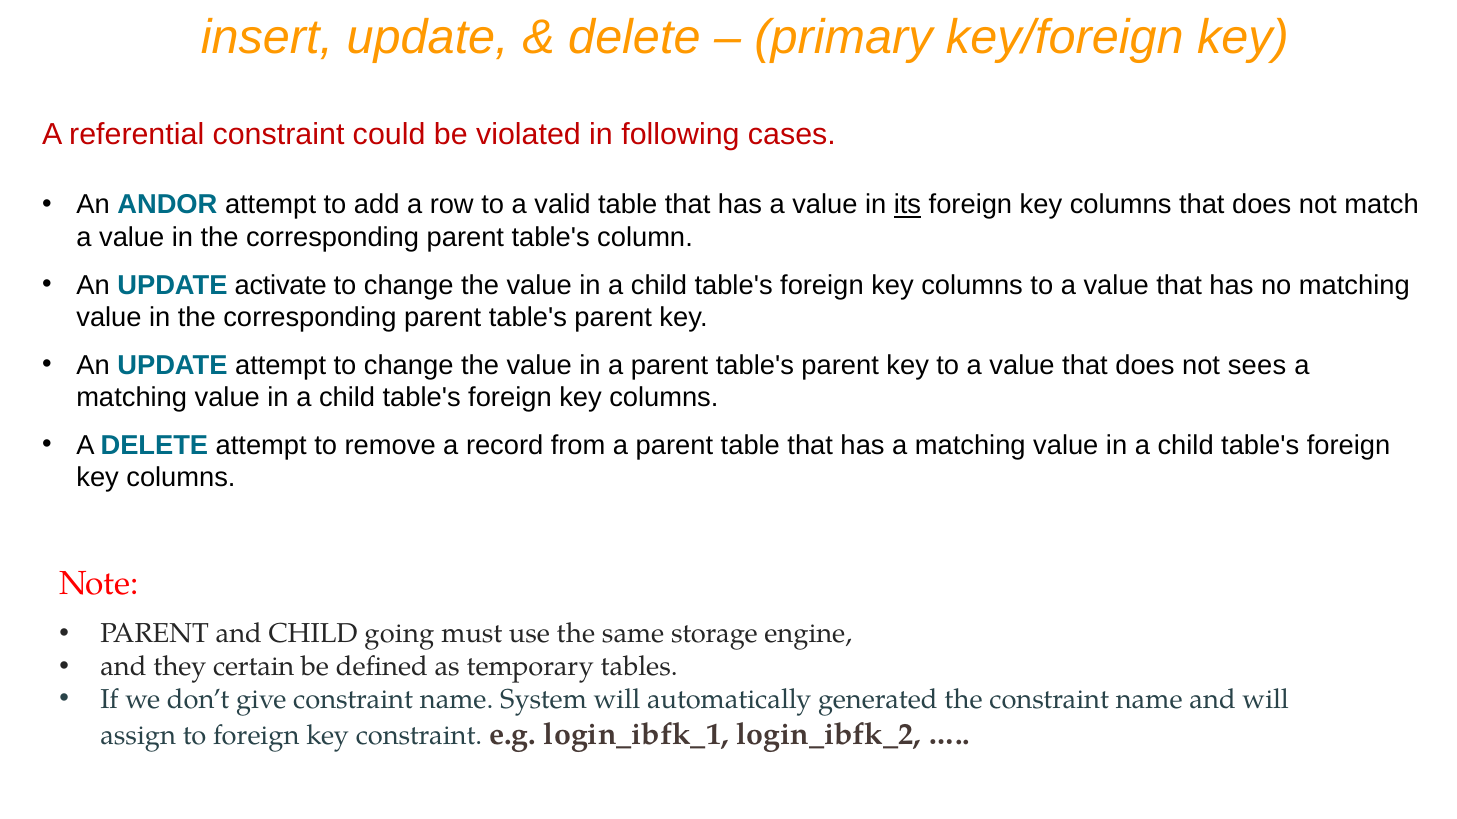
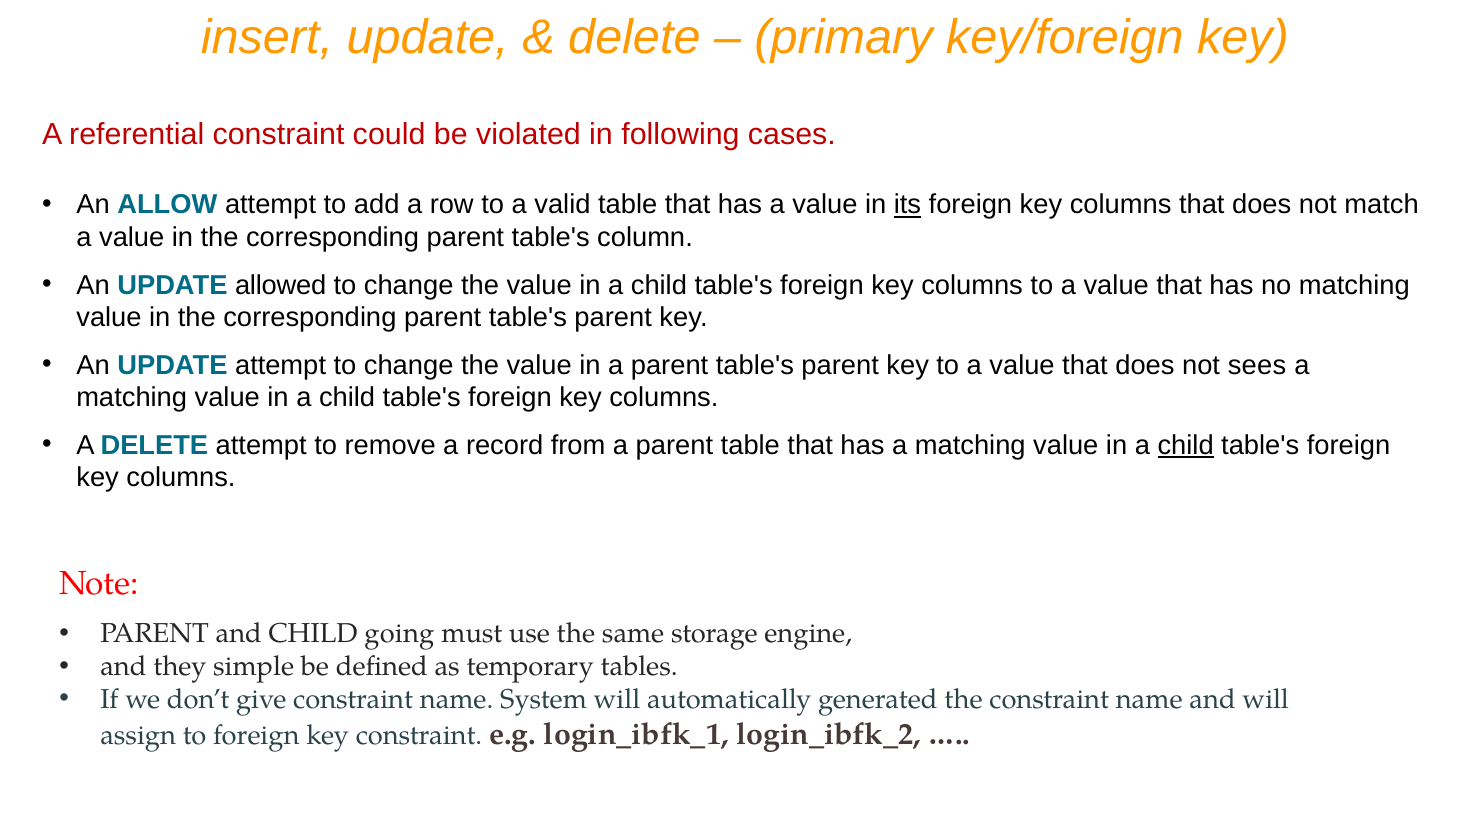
ANDOR: ANDOR -> ALLOW
activate: activate -> allowed
child at (1186, 445) underline: none -> present
certain: certain -> simple
